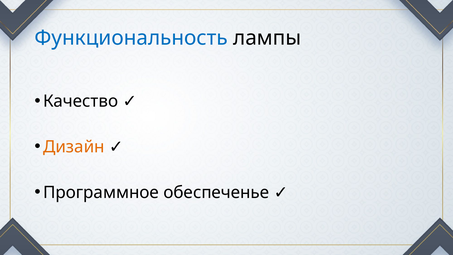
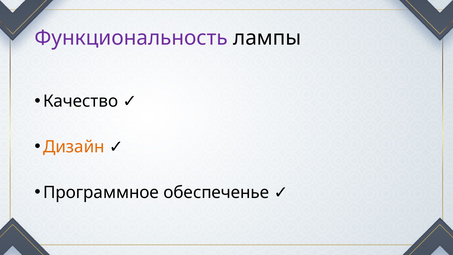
Функциональность colour: blue -> purple
